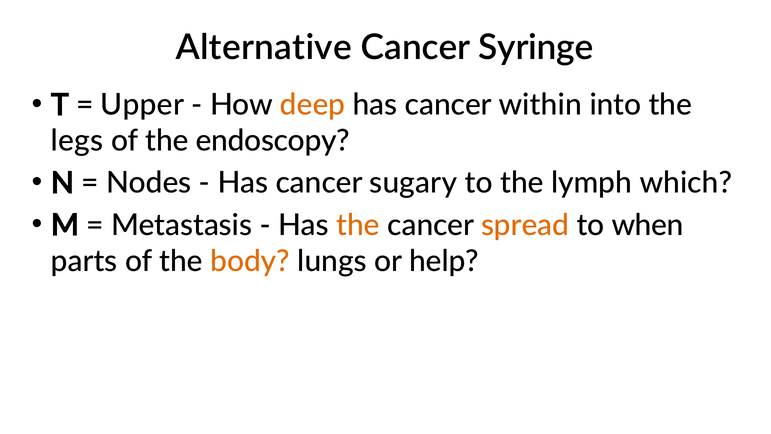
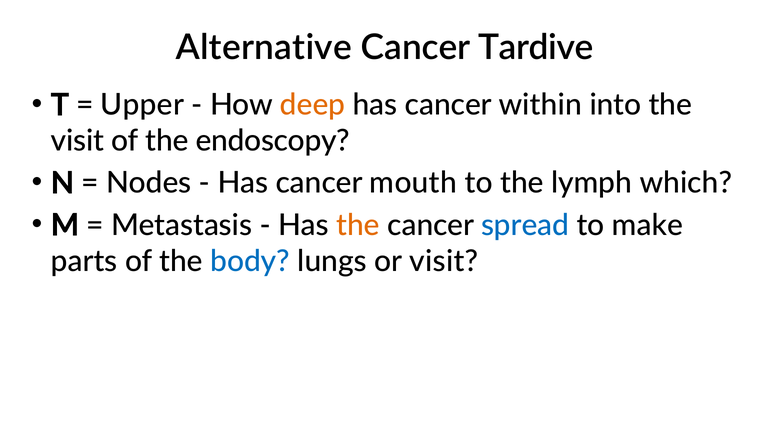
Syringe: Syringe -> Tardive
legs at (77, 141): legs -> visit
sugary: sugary -> mouth
spread colour: orange -> blue
when: when -> make
body colour: orange -> blue
or help: help -> visit
